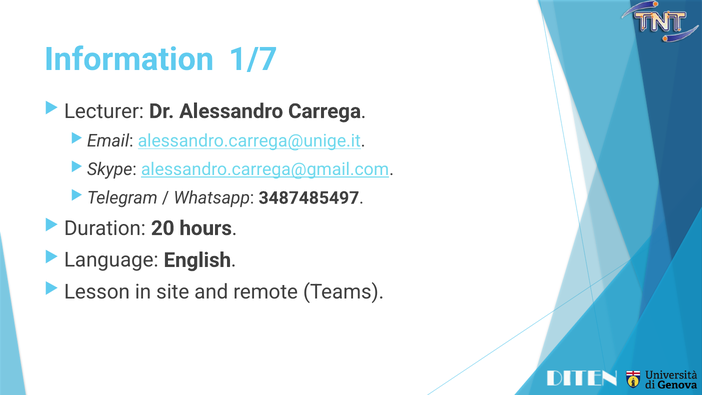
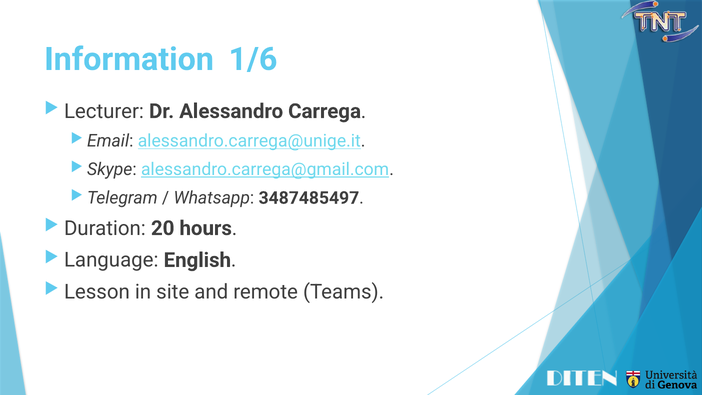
1/7: 1/7 -> 1/6
